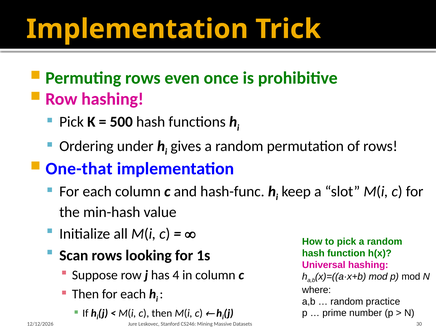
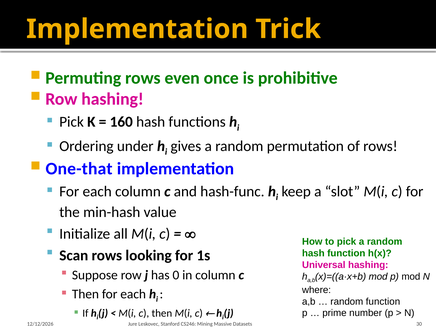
500: 500 -> 160
4: 4 -> 0
random practice: practice -> function
